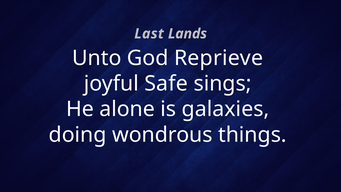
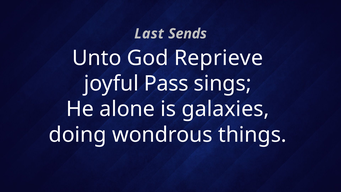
Lands: Lands -> Sends
Safe: Safe -> Pass
